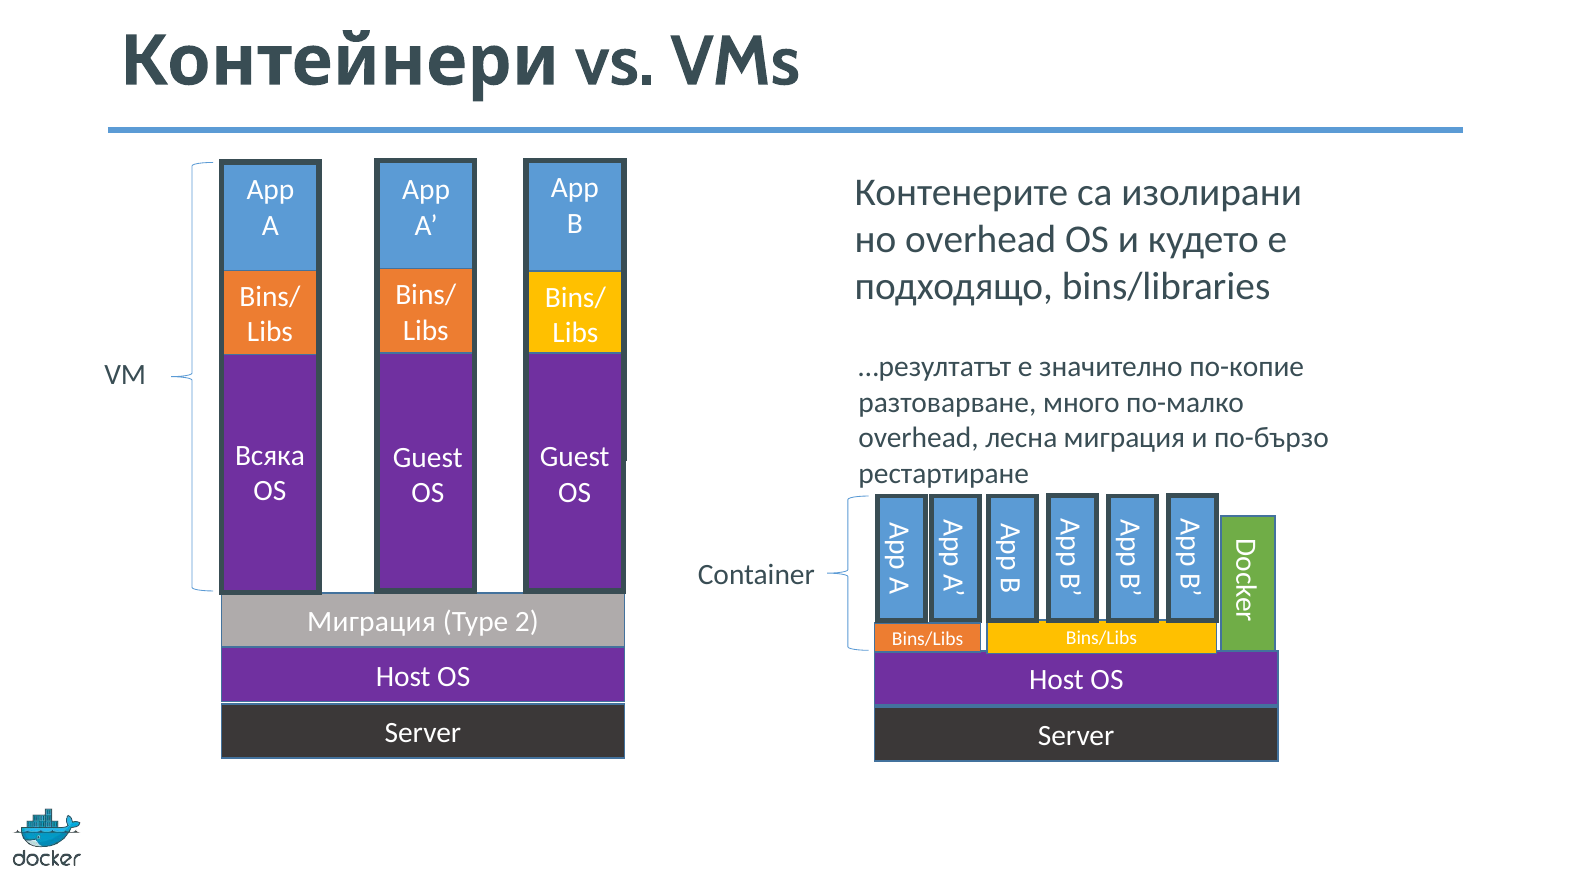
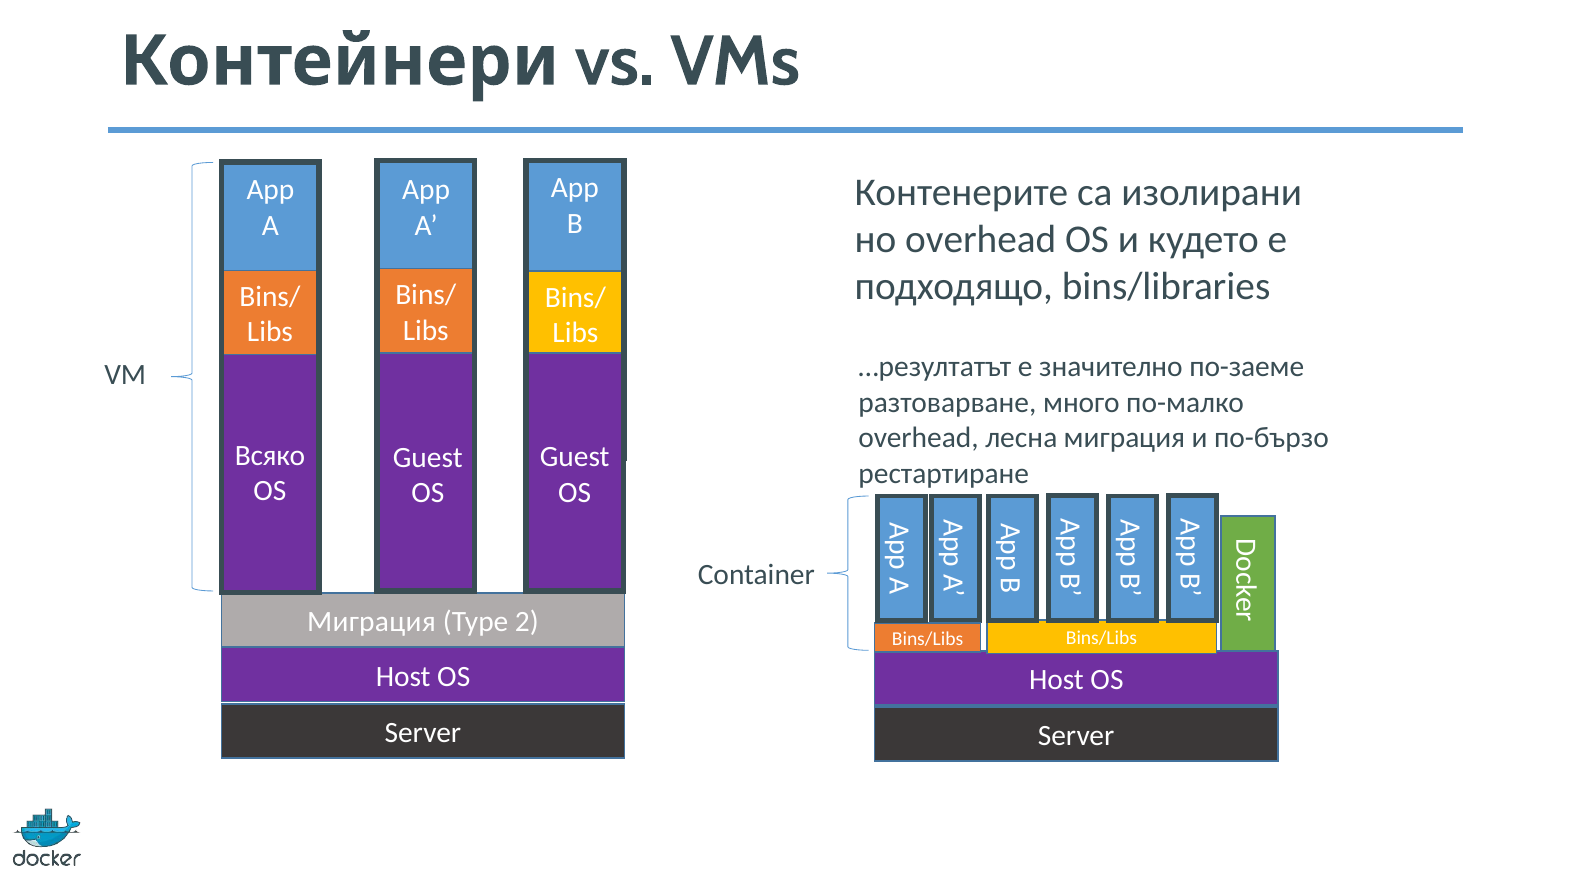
по-копие: по-копие -> по-заеме
Всяка: Всяка -> Всяко
